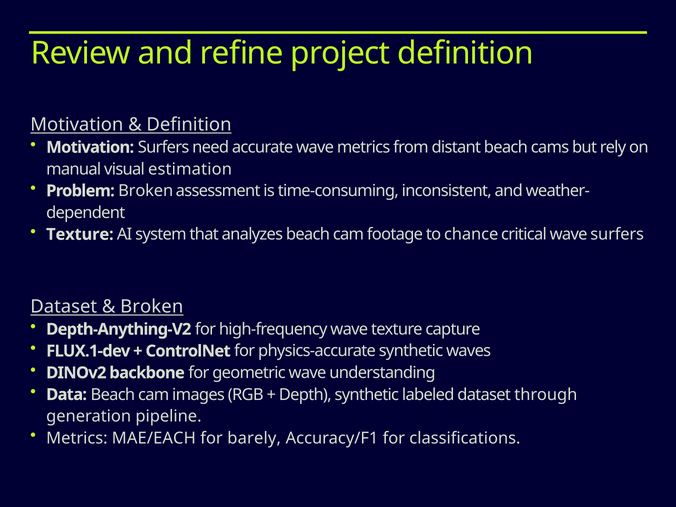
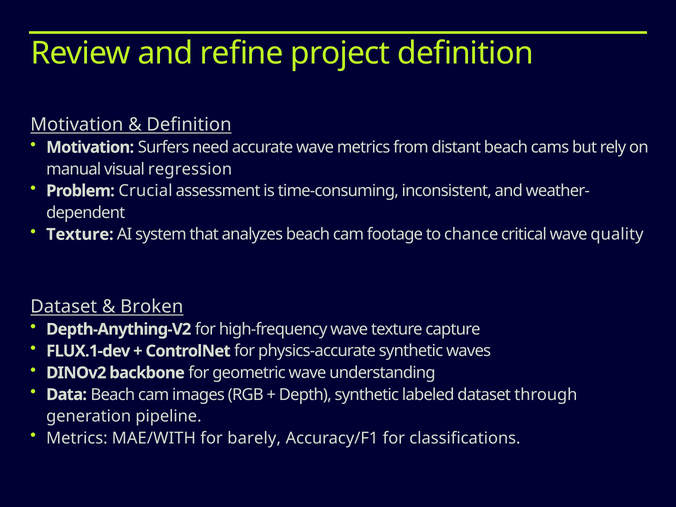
estimation: estimation -> regression
Problem Broken: Broken -> Crucial
wave surfers: surfers -> quality
MAE/EACH: MAE/EACH -> MAE/WITH
